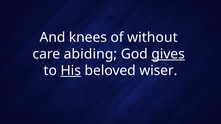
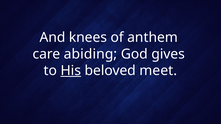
without: without -> anthem
gives underline: present -> none
wiser: wiser -> meet
